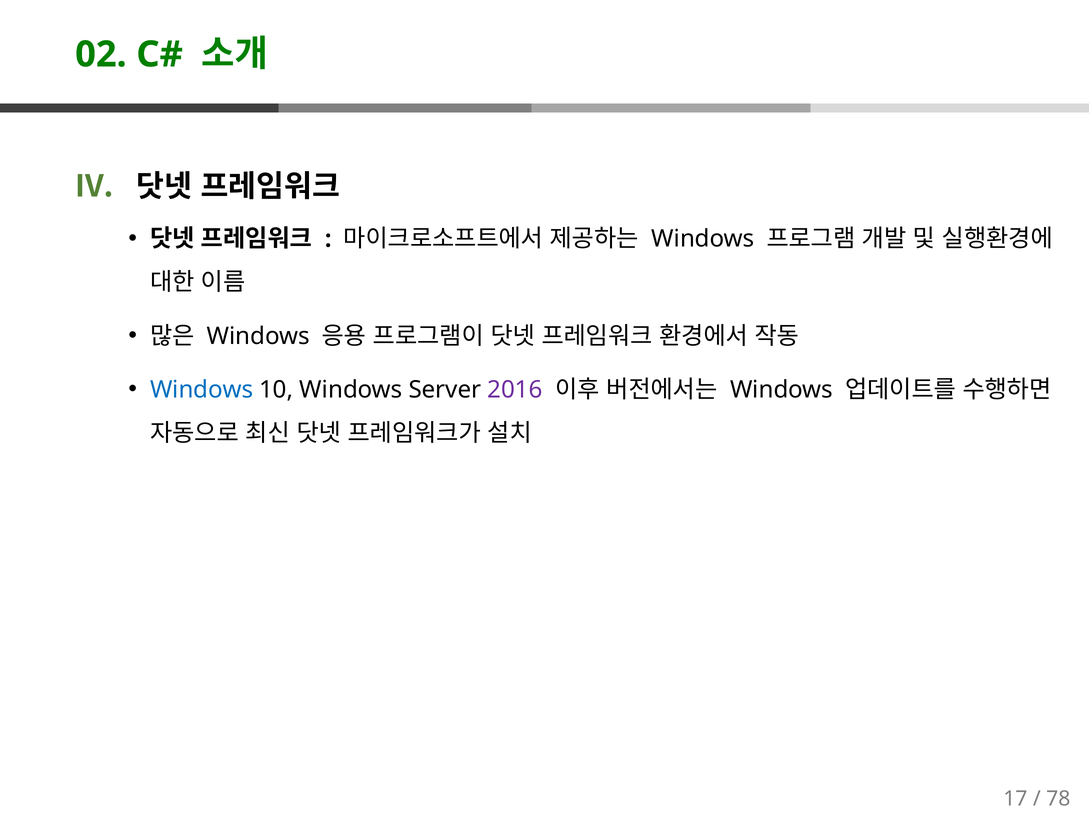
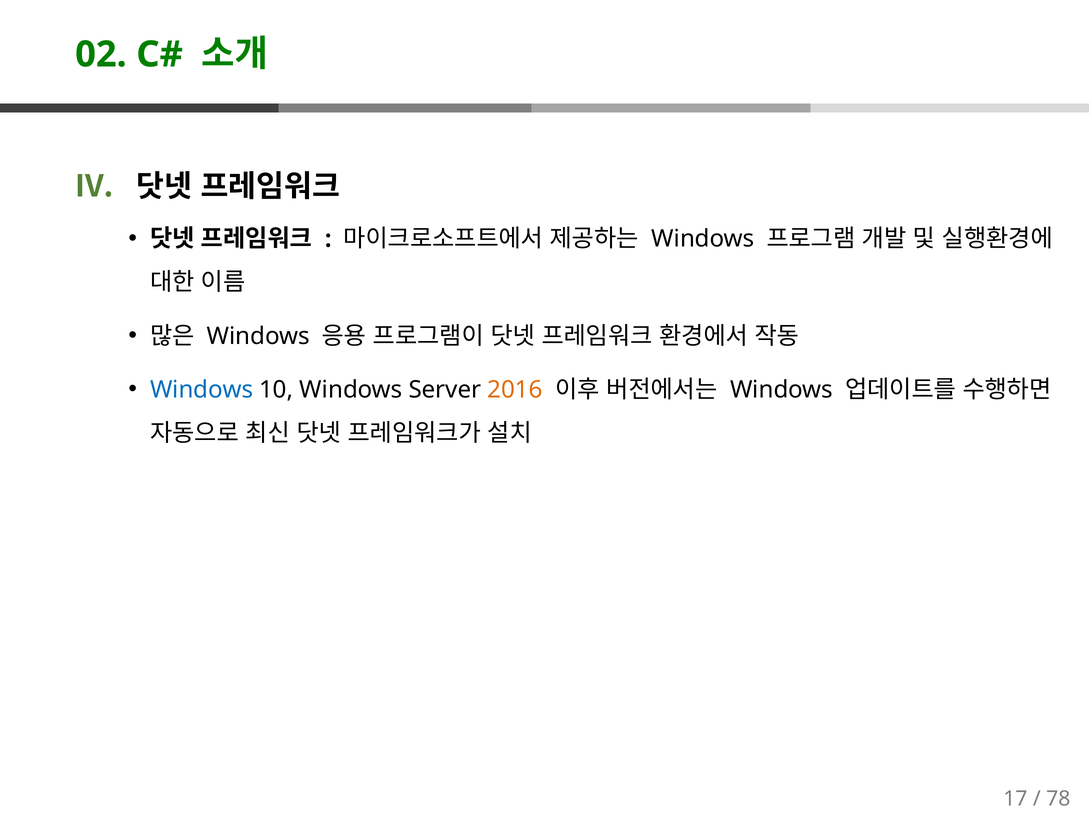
2016 colour: purple -> orange
